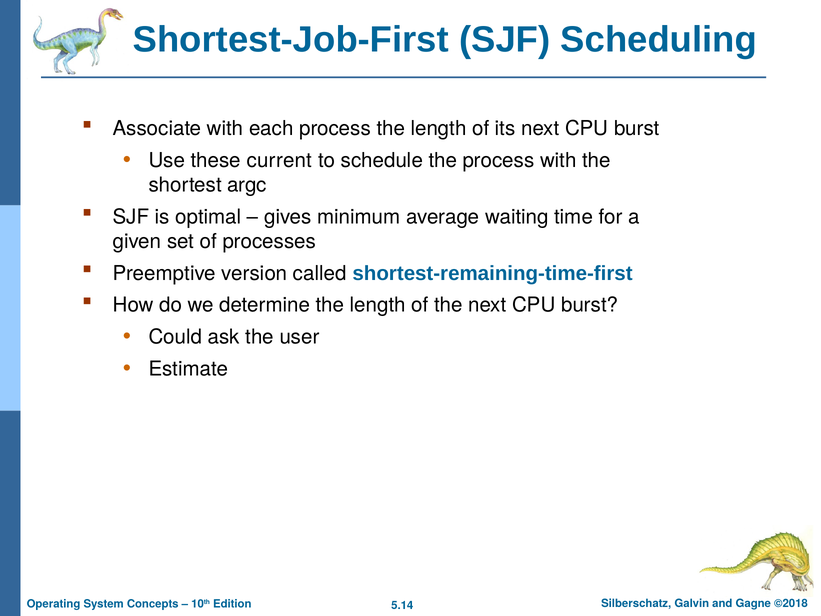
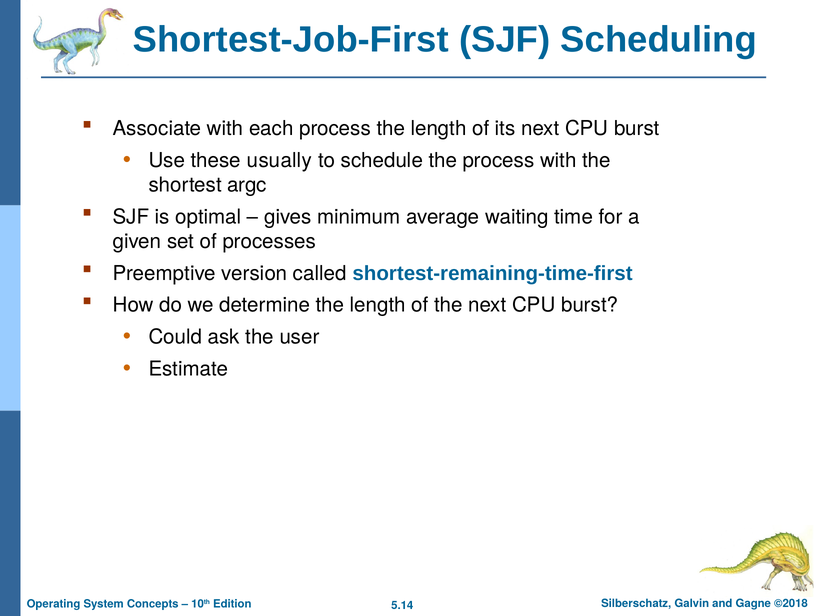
current: current -> usually
